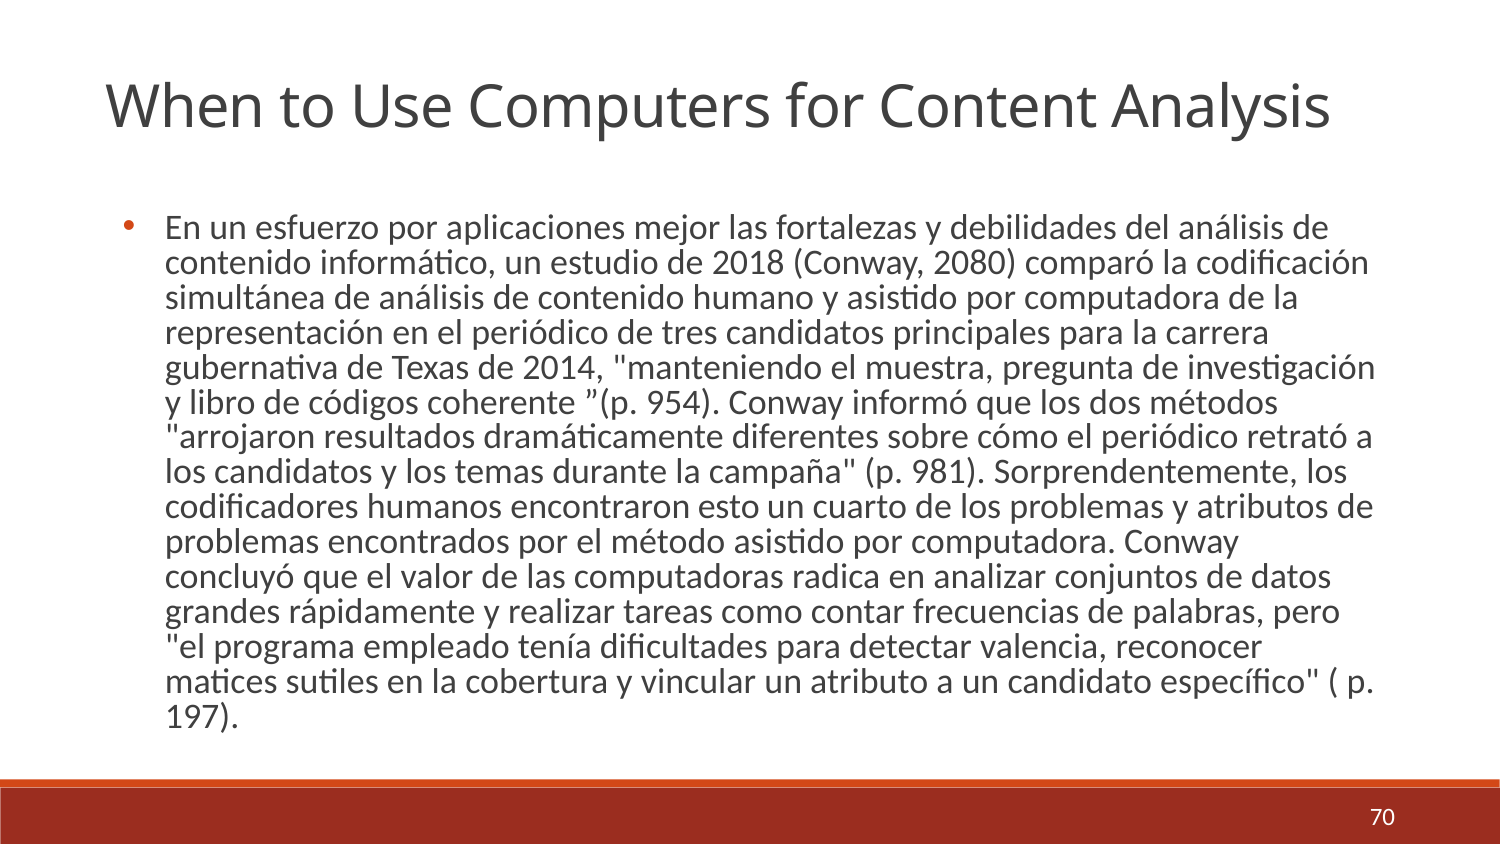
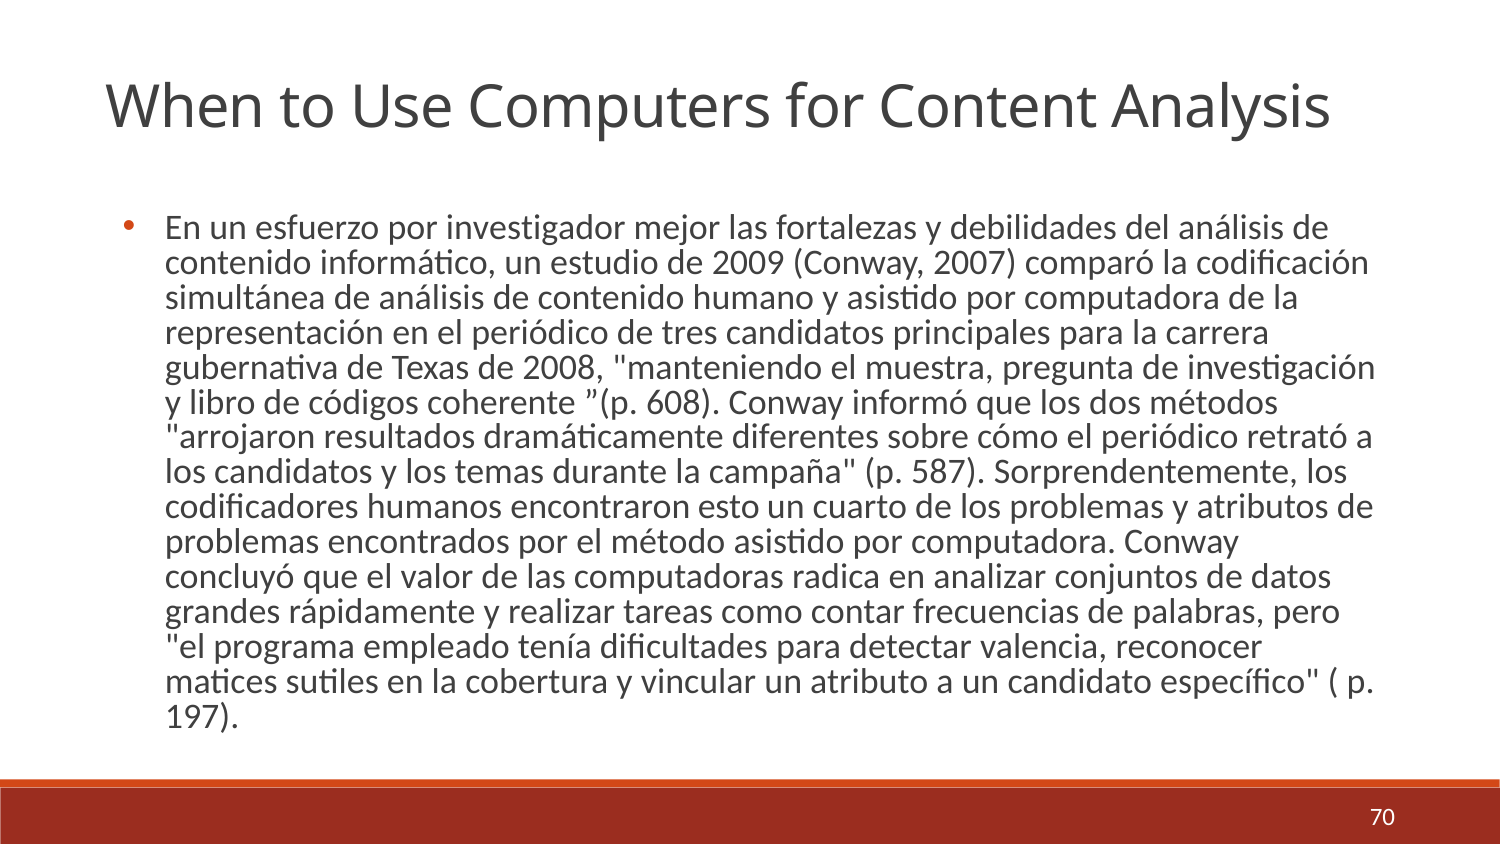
aplicaciones: aplicaciones -> investigador
2018: 2018 -> 2009
2080: 2080 -> 2007
2014: 2014 -> 2008
954: 954 -> 608
981: 981 -> 587
